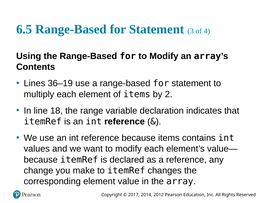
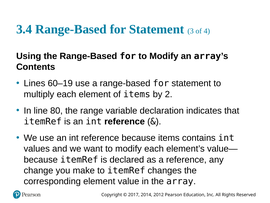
6.5: 6.5 -> 3.4
36–19: 36–19 -> 60–19
18: 18 -> 80
